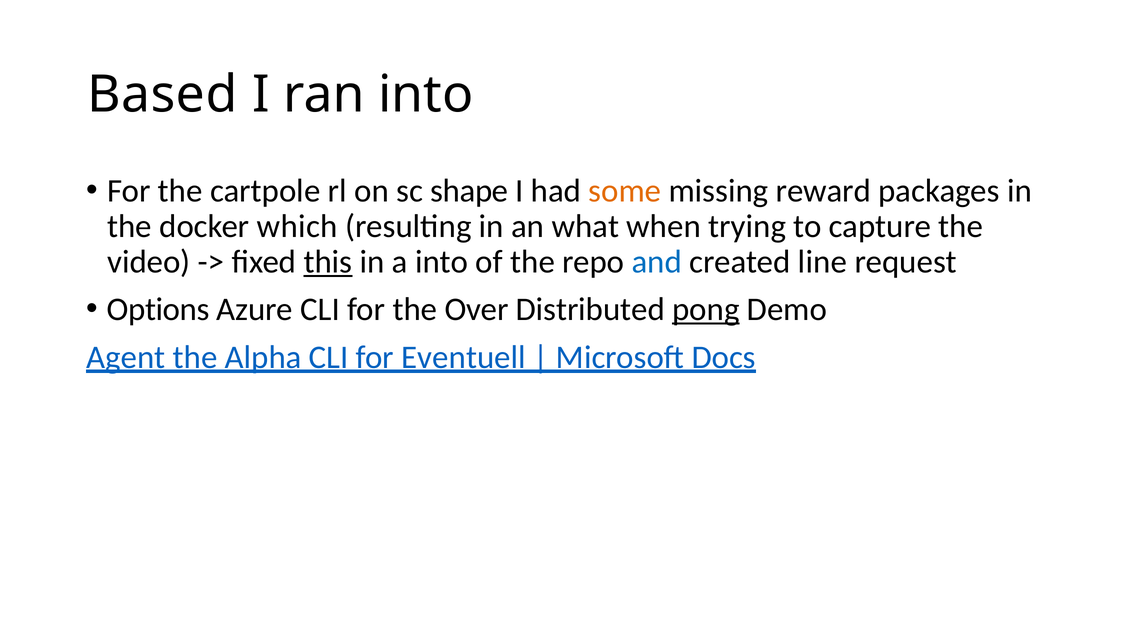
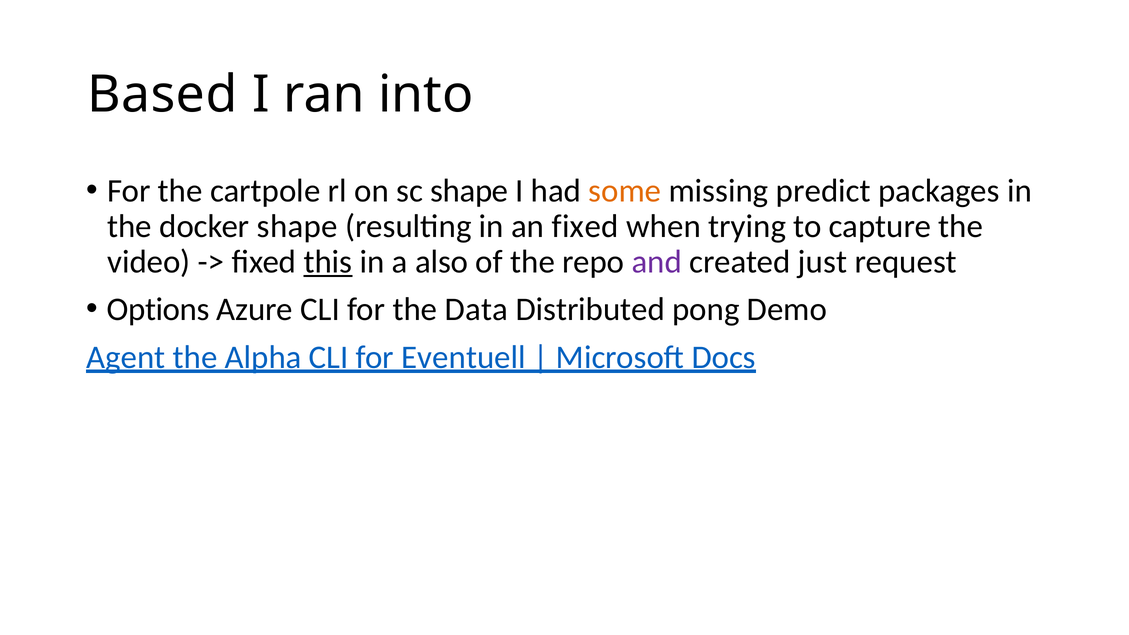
reward: reward -> predict
docker which: which -> shape
an what: what -> fixed
a into: into -> also
and colour: blue -> purple
line: line -> just
Over: Over -> Data
pong underline: present -> none
